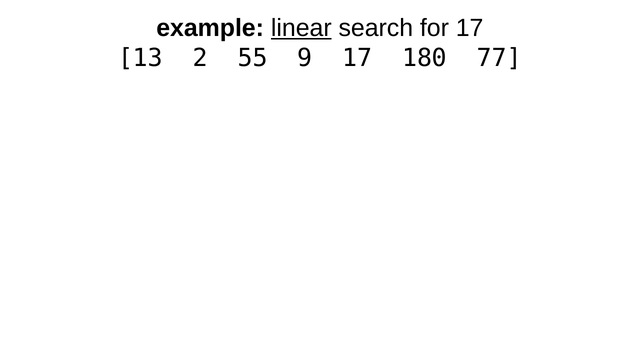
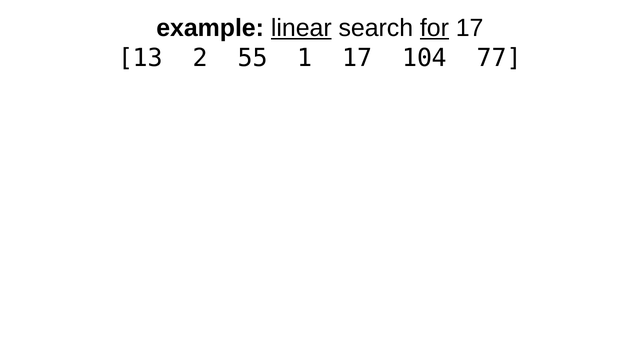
for underline: none -> present
9: 9 -> 1
180: 180 -> 104
